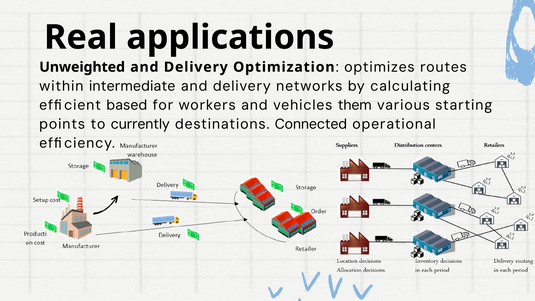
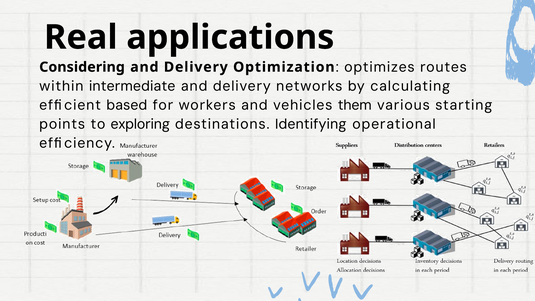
Unweighted: Unweighted -> Considering
currently: currently -> exploring
Connected: Connected -> Identifying
